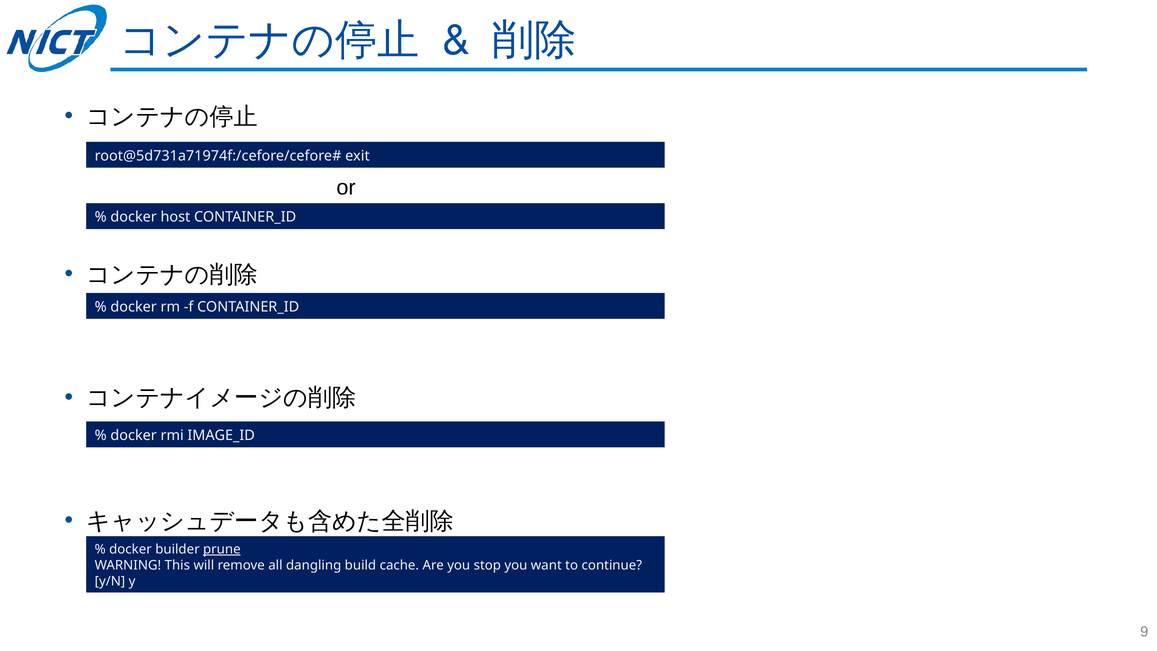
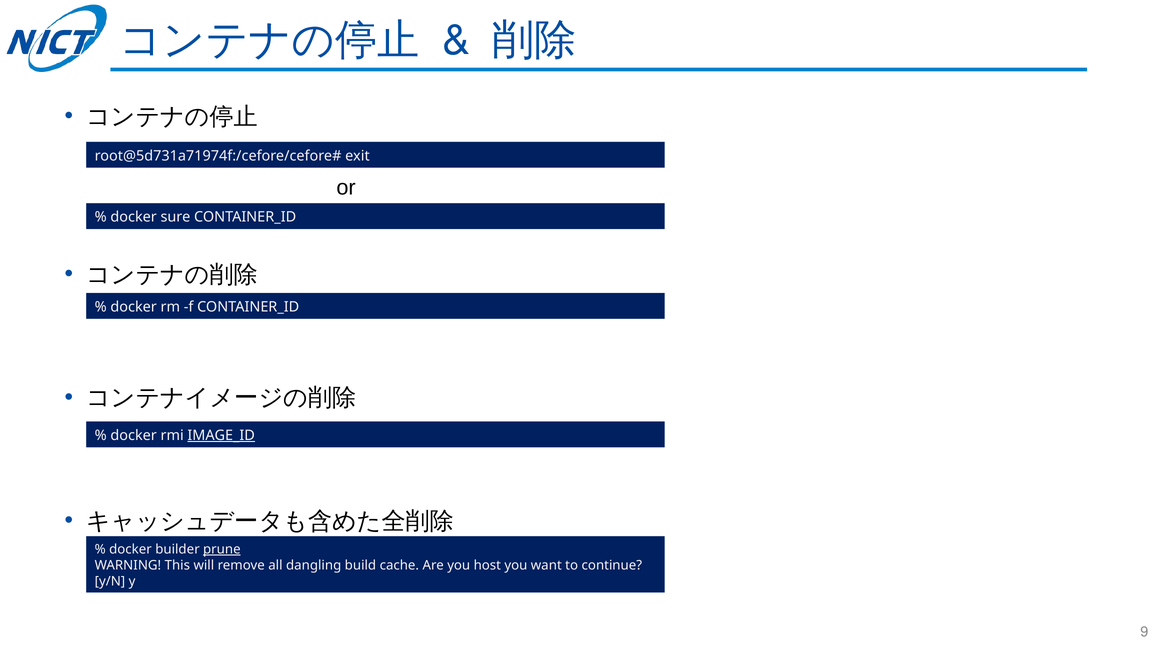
host: host -> sure
IMAGE_ID underline: none -> present
stop: stop -> host
